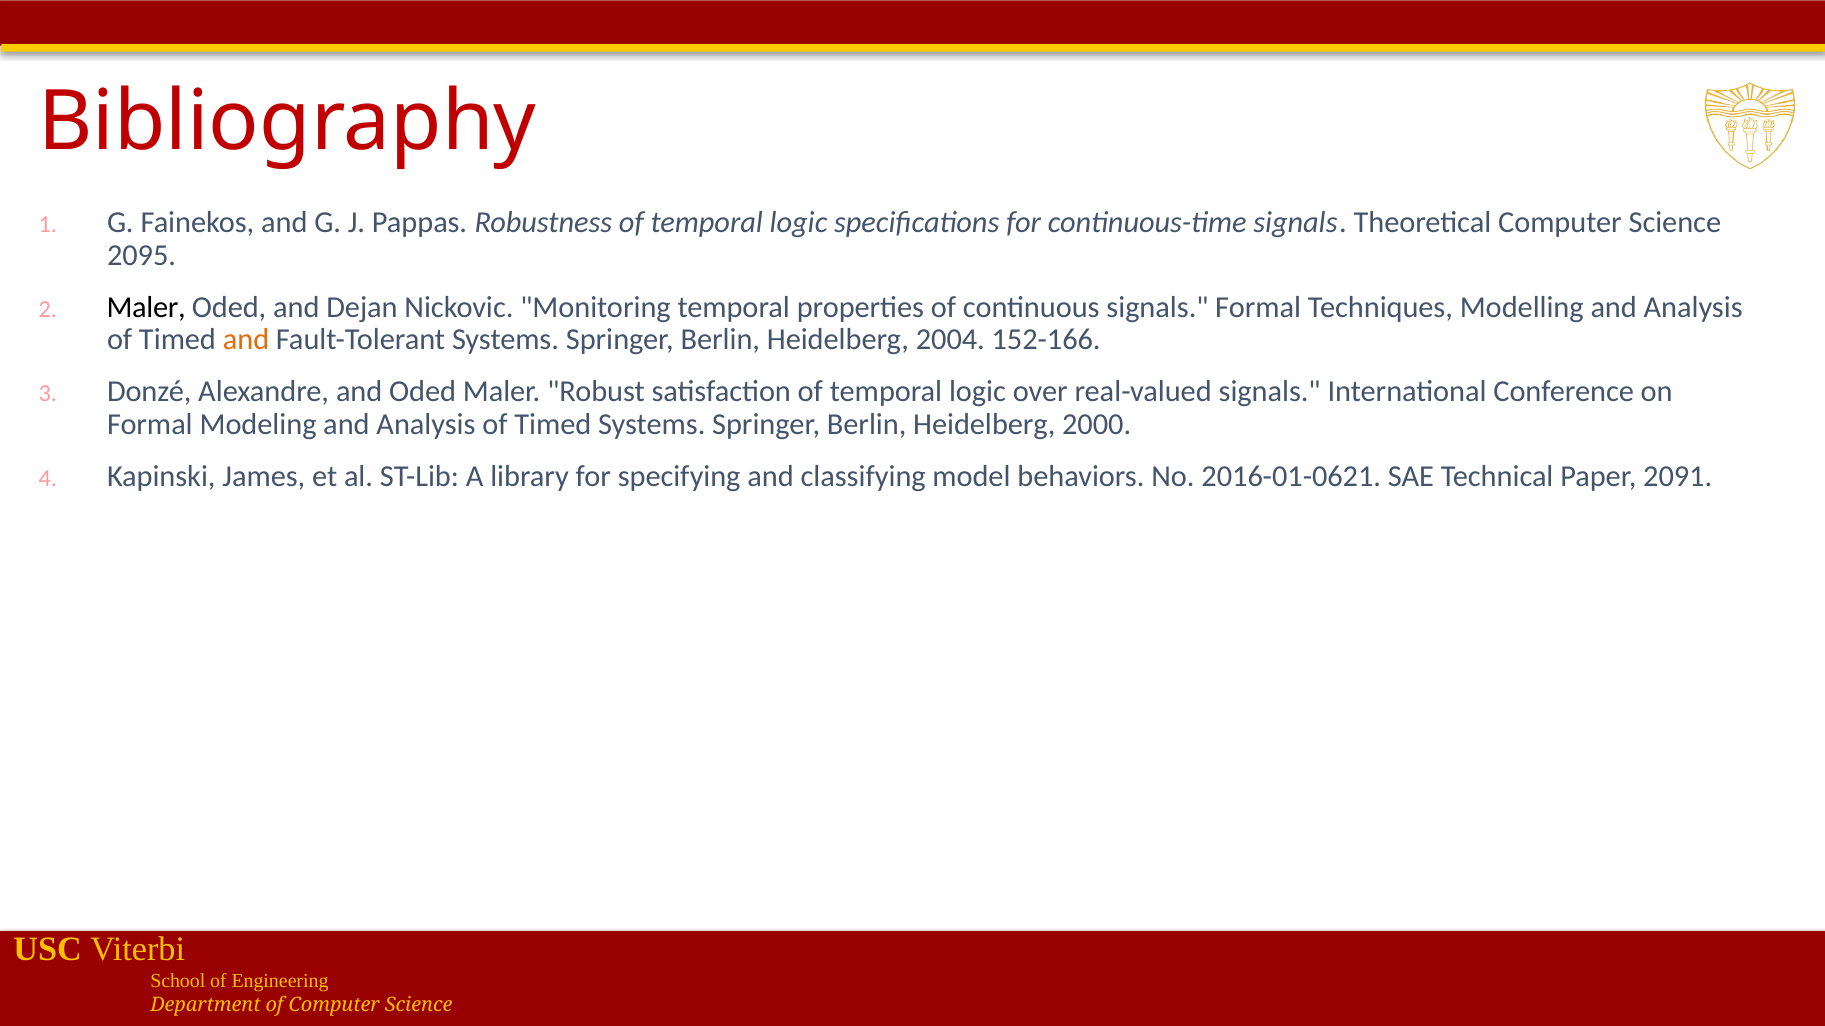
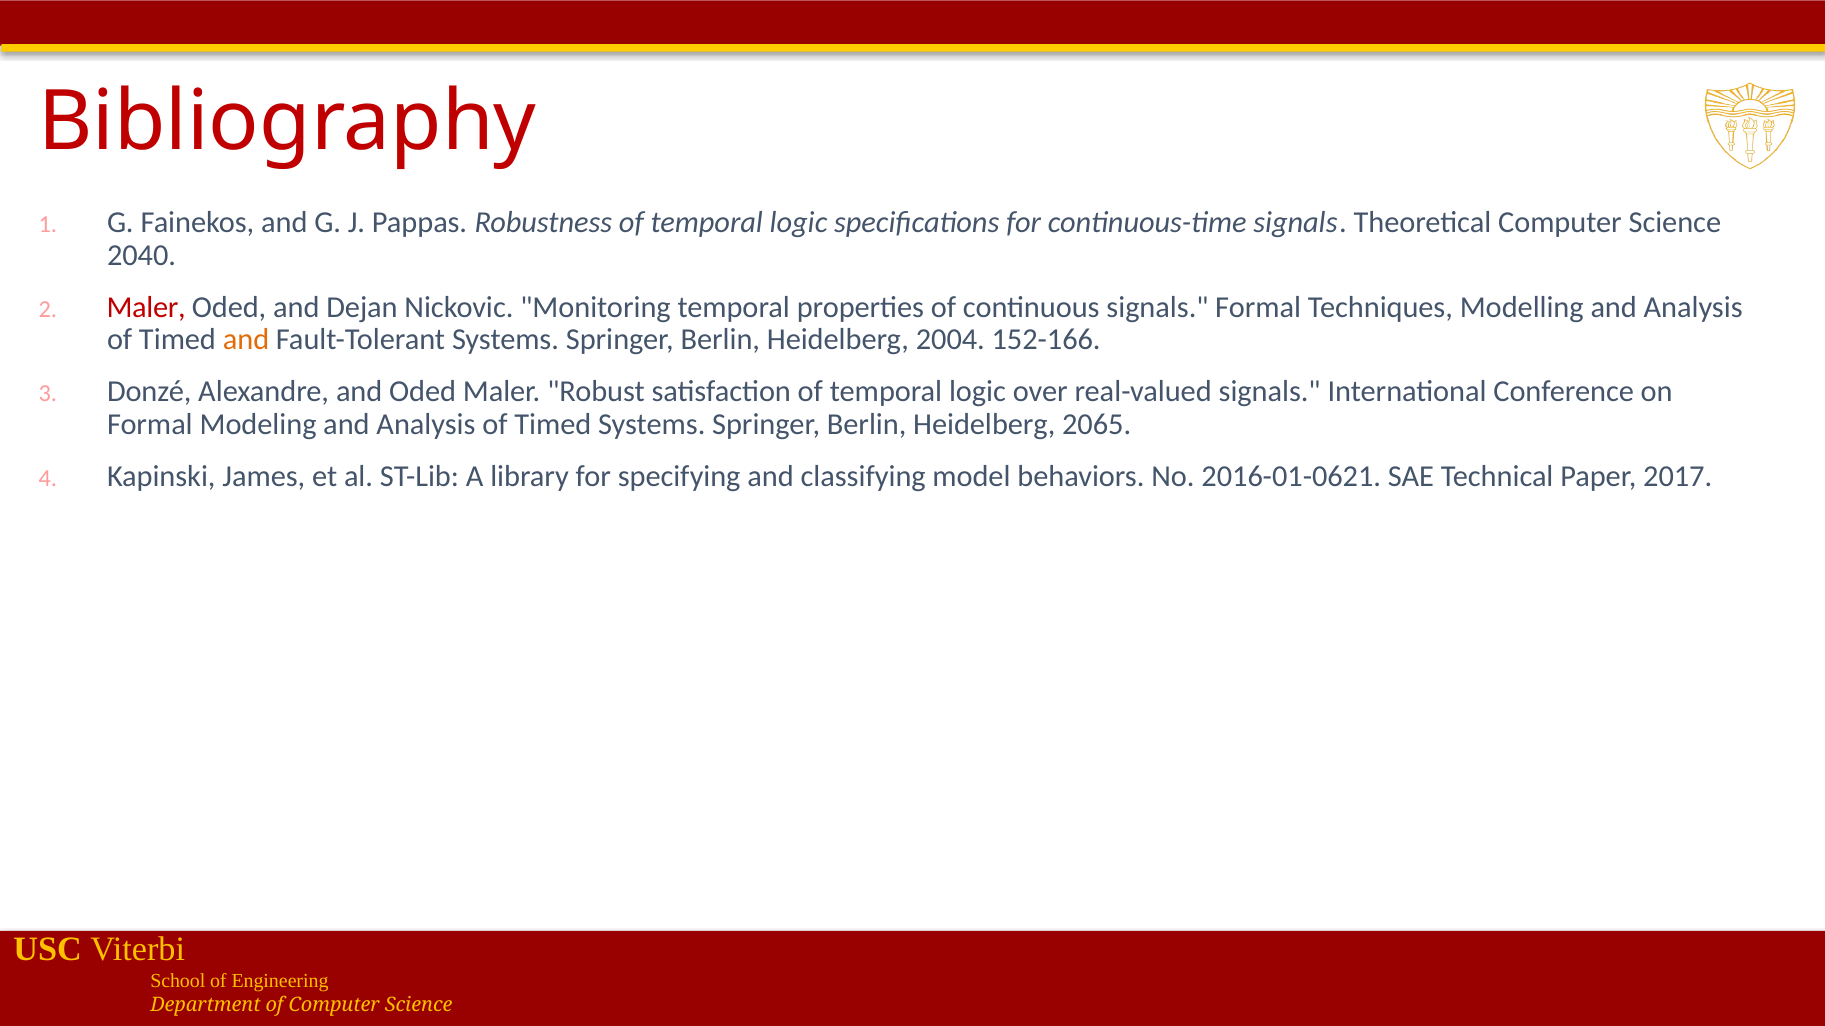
2095: 2095 -> 2040
Maler at (146, 307) colour: black -> red
2000: 2000 -> 2065
2091: 2091 -> 2017
